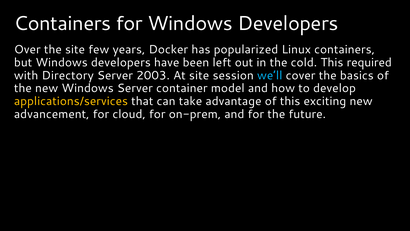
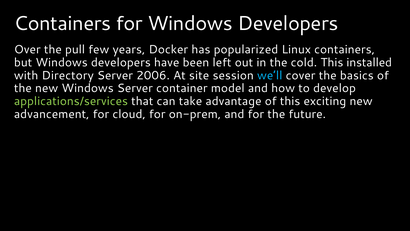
the site: site -> pull
required: required -> installed
2003: 2003 -> 2006
applications/services colour: yellow -> light green
